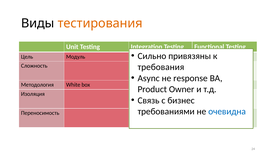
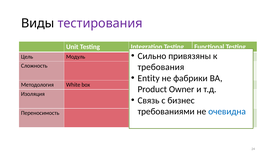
тестирования colour: orange -> purple
Async: Async -> Entity
response: response -> фабрики
